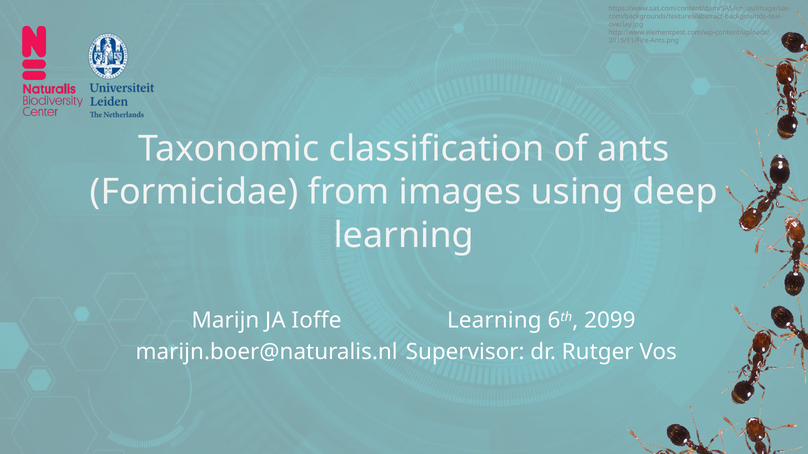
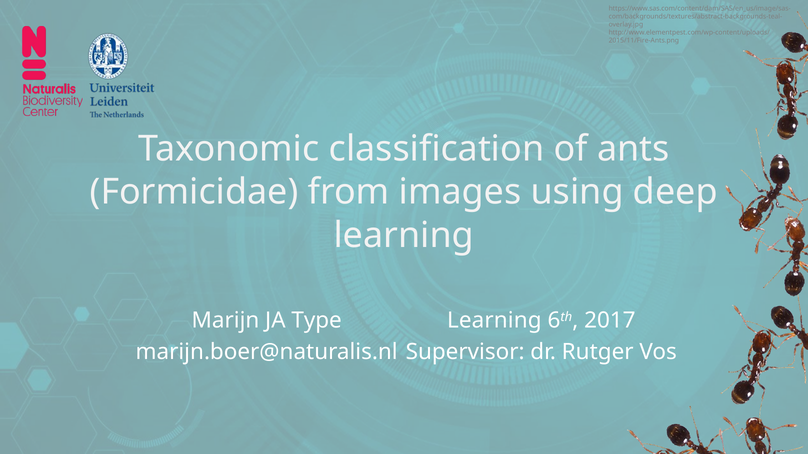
Ioffe: Ioffe -> Type
2099: 2099 -> 2017
